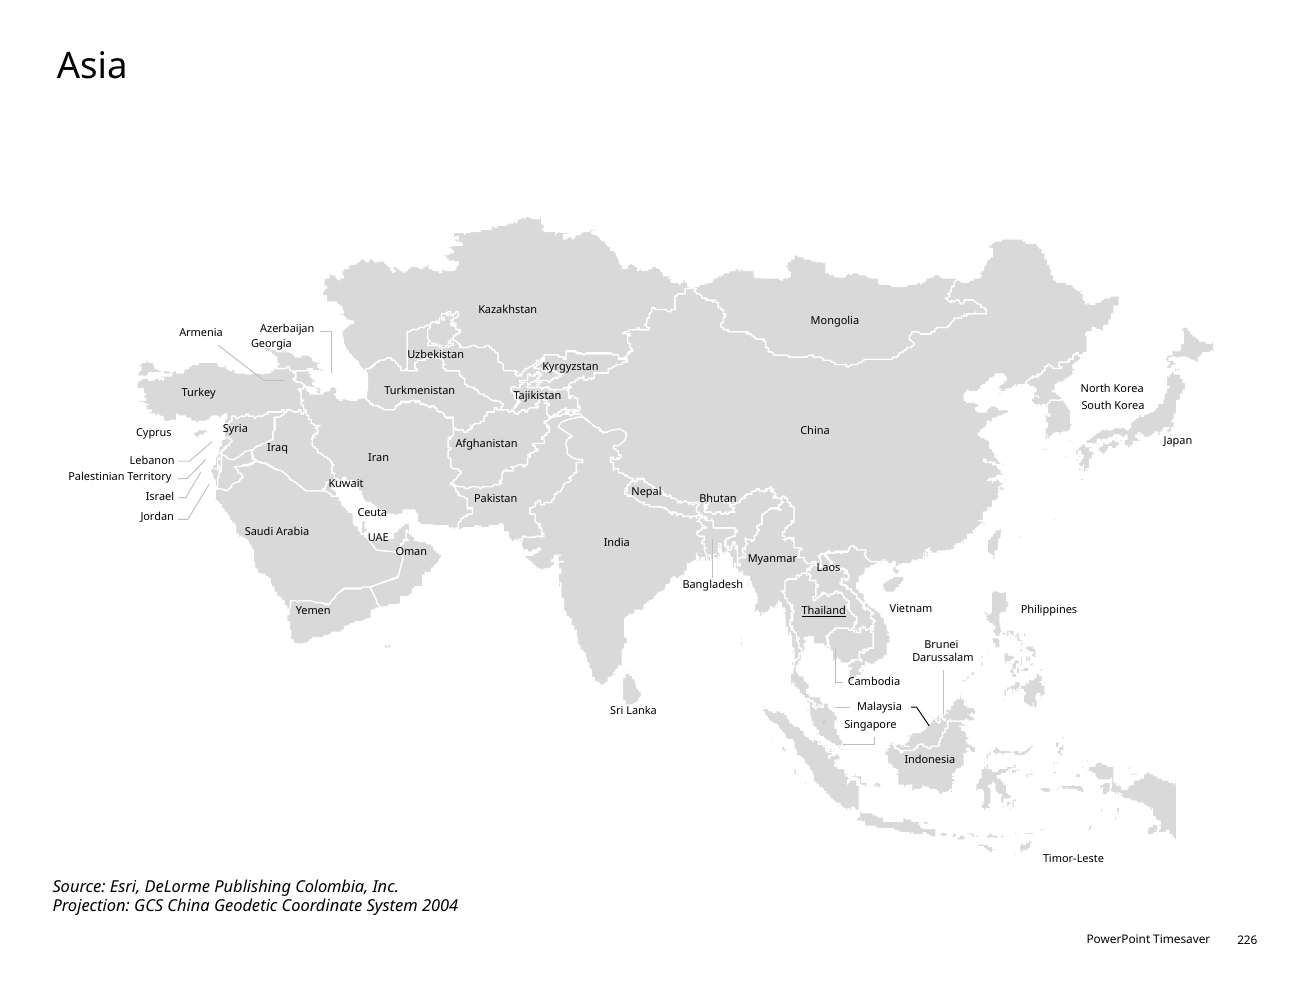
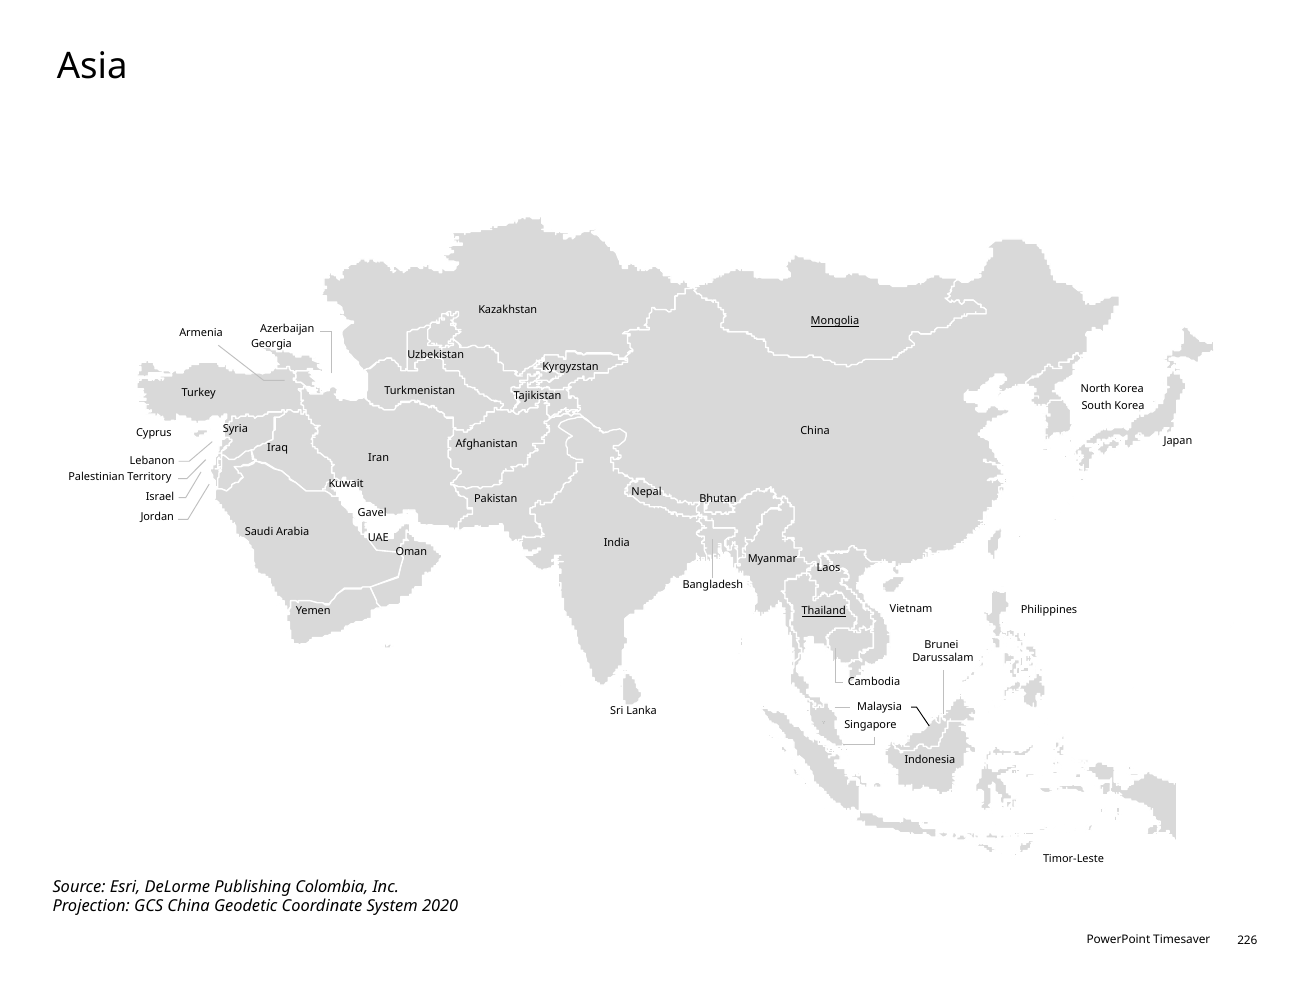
Mongolia underline: none -> present
Ceuta: Ceuta -> Gavel
2004: 2004 -> 2020
